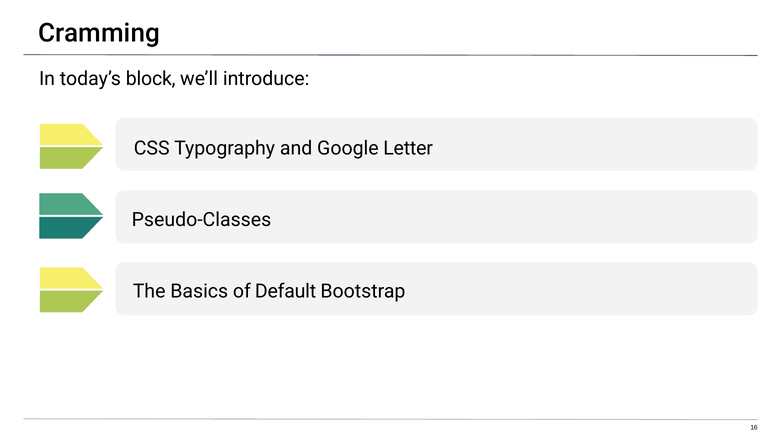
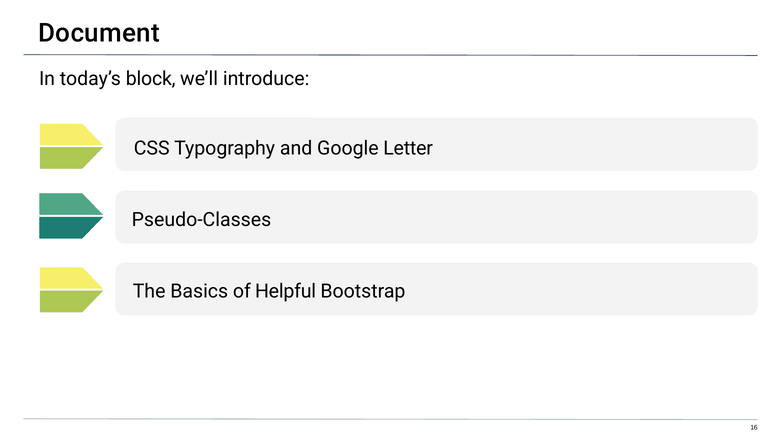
Cramming: Cramming -> Document
Default: Default -> Helpful
